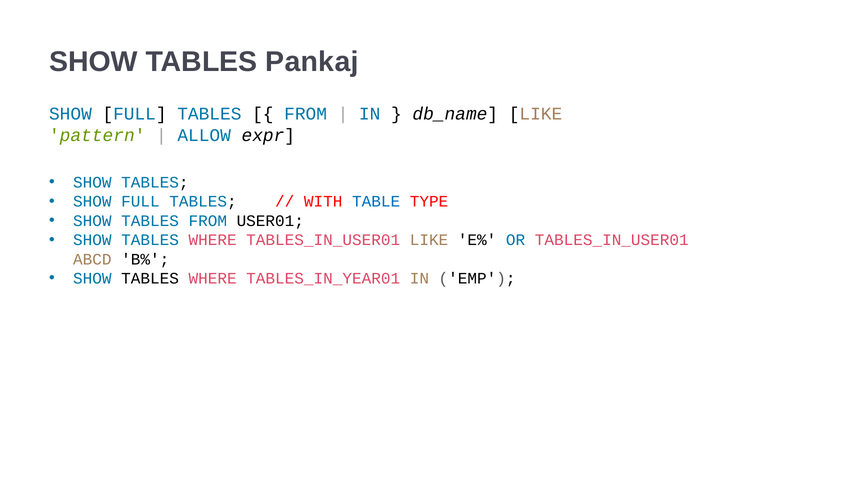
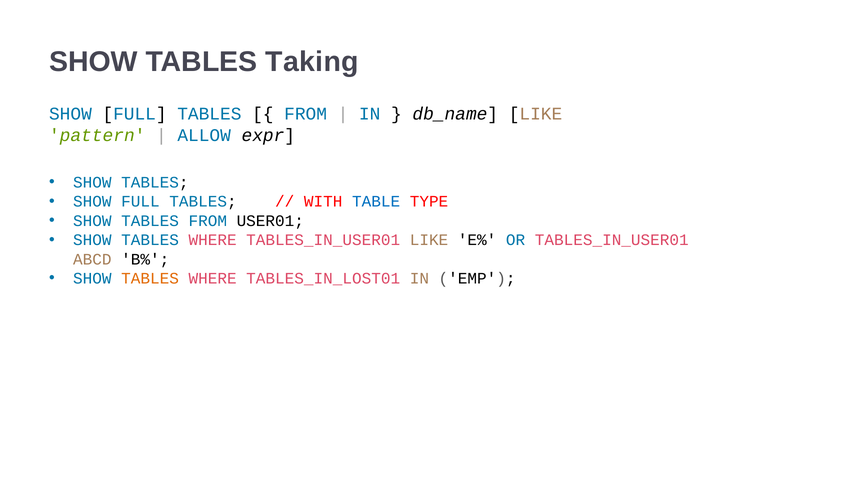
Pankaj: Pankaj -> Taking
TABLES at (150, 279) colour: black -> orange
TABLES_IN_YEAR01: TABLES_IN_YEAR01 -> TABLES_IN_LOST01
